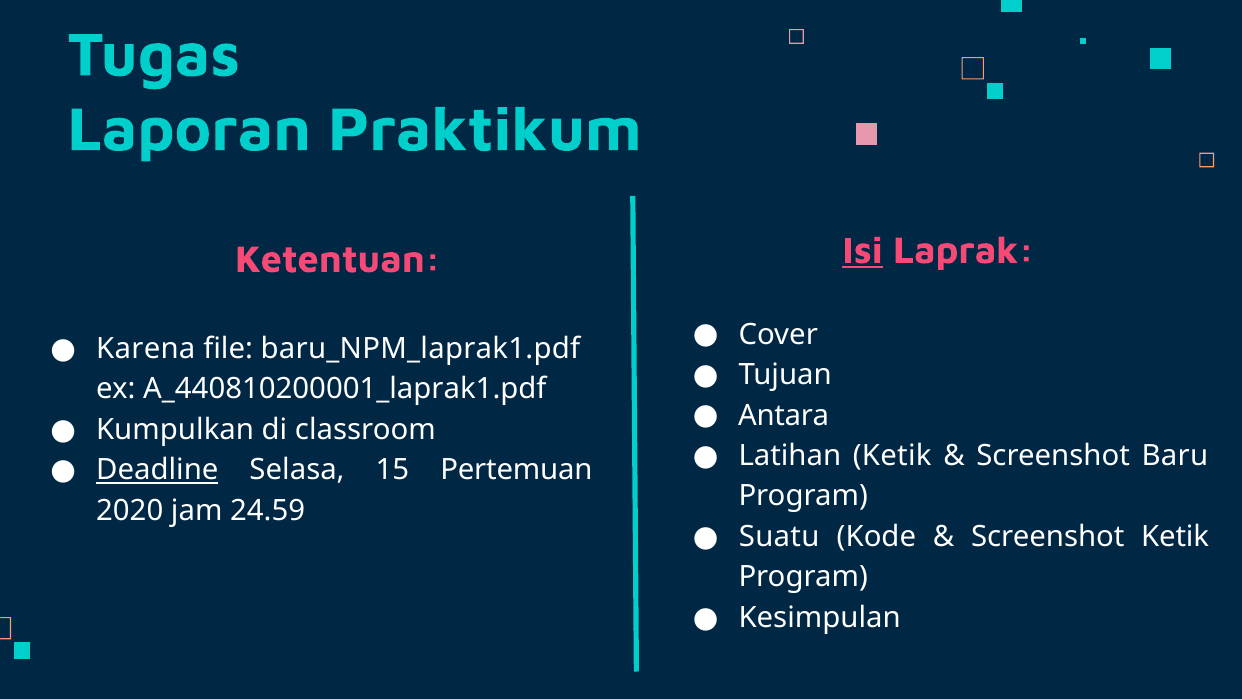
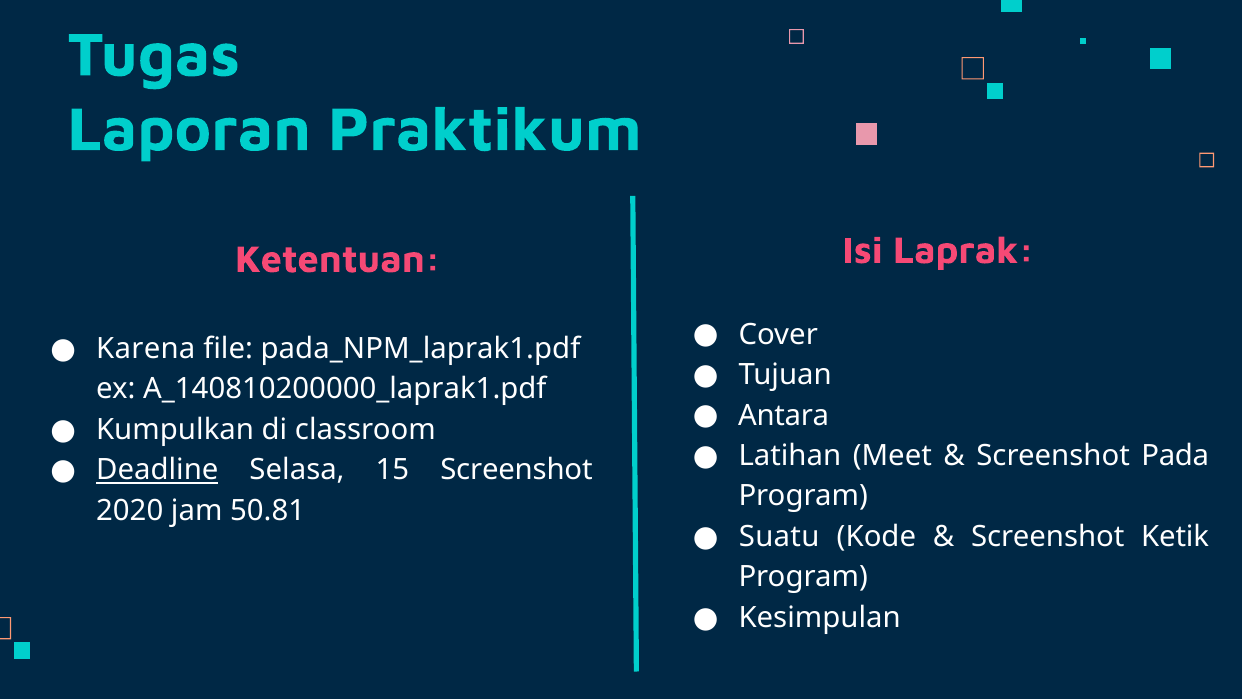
Isi underline: present -> none
baru_NPM_laprak1.pdf: baru_NPM_laprak1.pdf -> pada_NPM_laprak1.pdf
A_440810200001_laprak1.pdf: A_440810200001_laprak1.pdf -> A_140810200000_laprak1.pdf
Latihan Ketik: Ketik -> Meet
Baru: Baru -> Pada
15 Pertemuan: Pertemuan -> Screenshot
24.59: 24.59 -> 50.81
